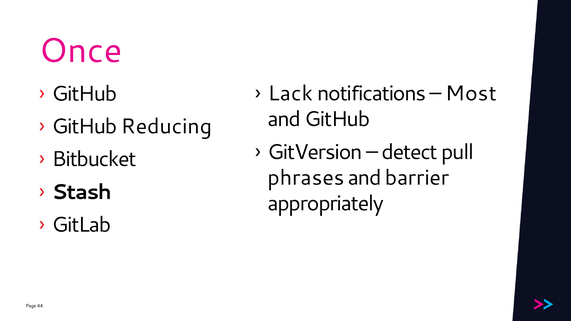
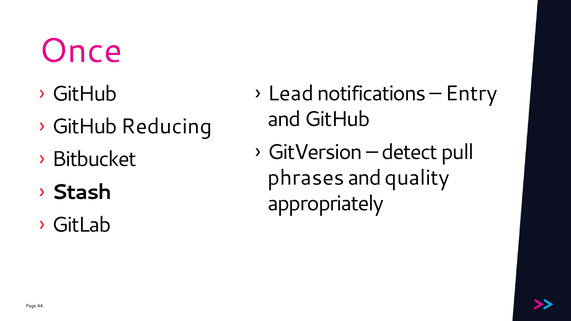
Lack: Lack -> Lead
Most: Most -> Entry
barrier: barrier -> quality
